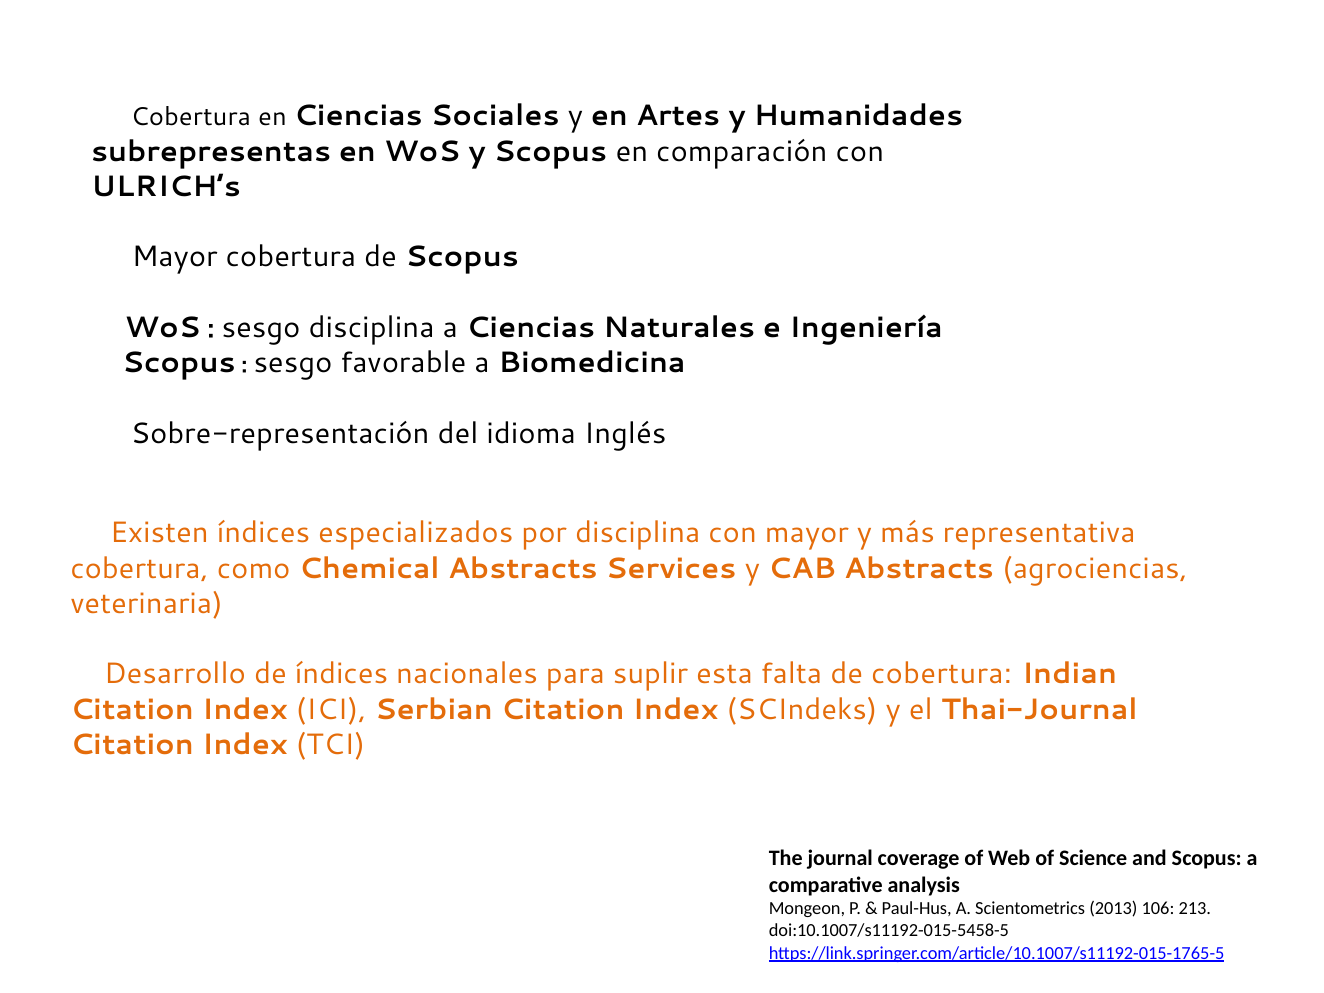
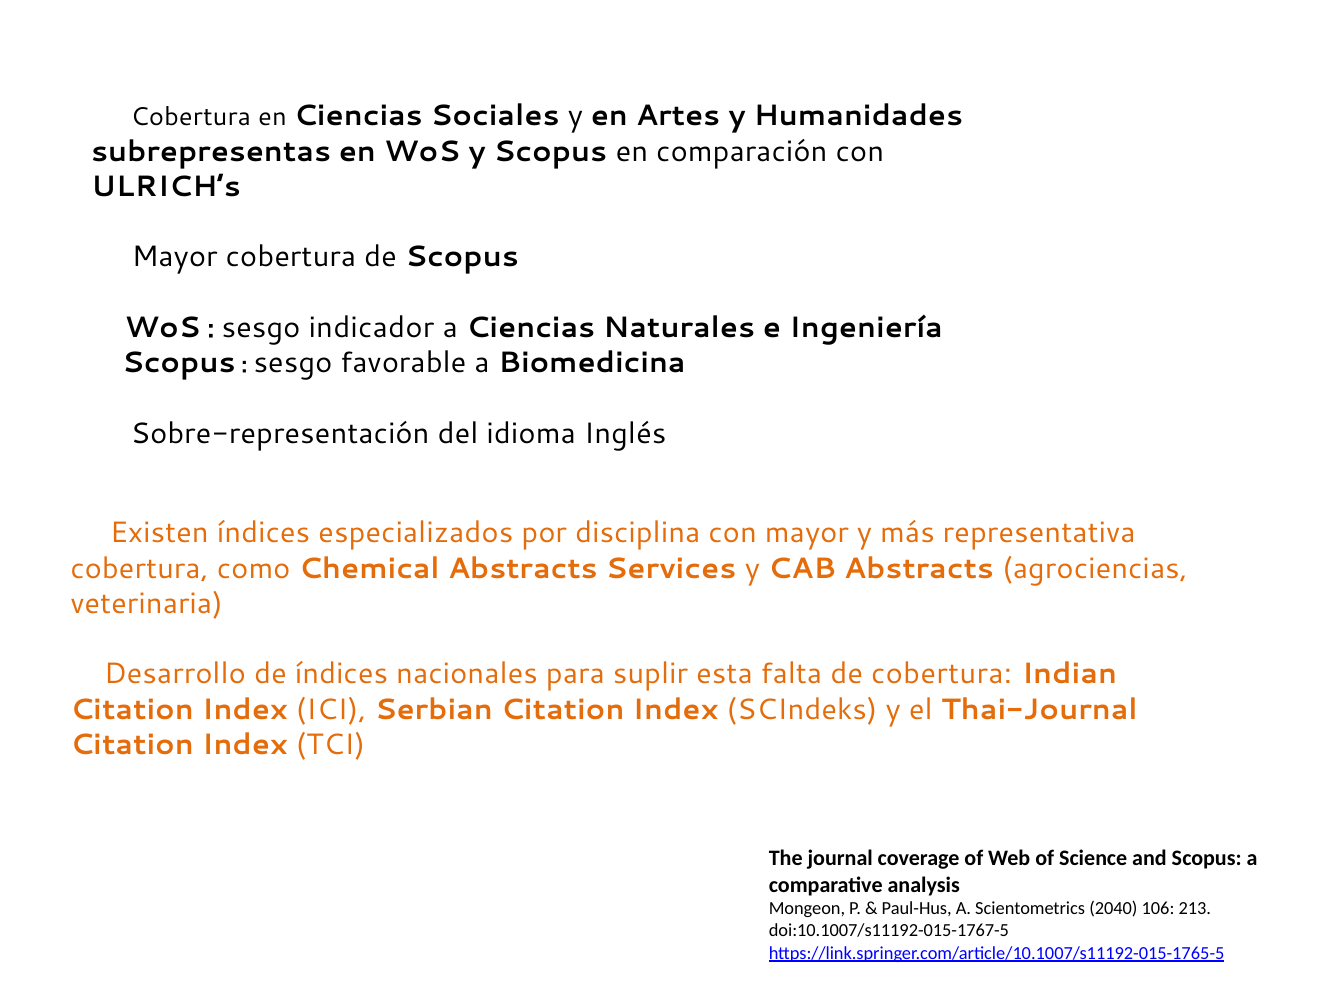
sesgo disciplina: disciplina -> indicador
2013: 2013 -> 2040
doi:10.1007/s11192-015-5458-5: doi:10.1007/s11192-015-5458-5 -> doi:10.1007/s11192-015-1767-5
